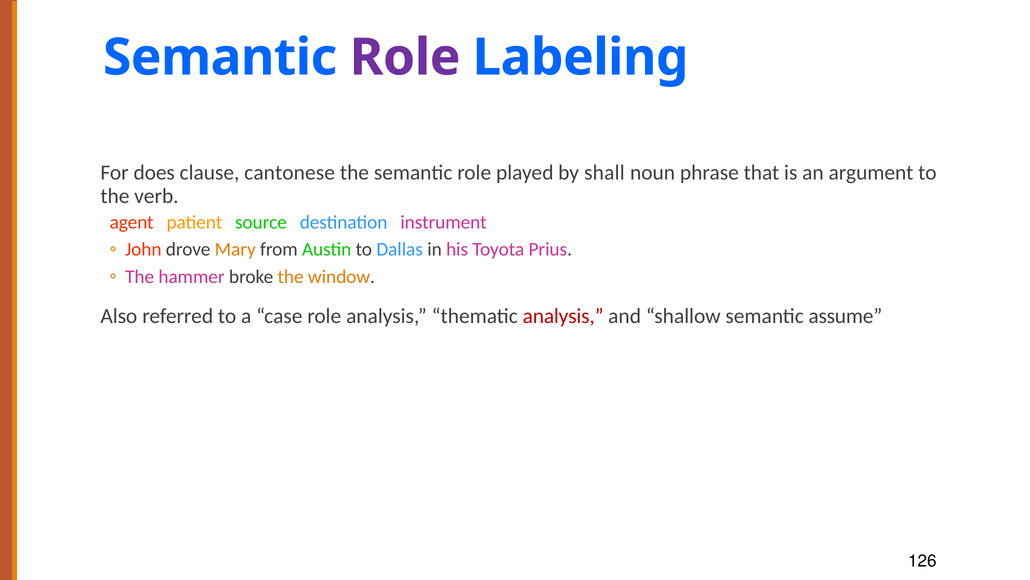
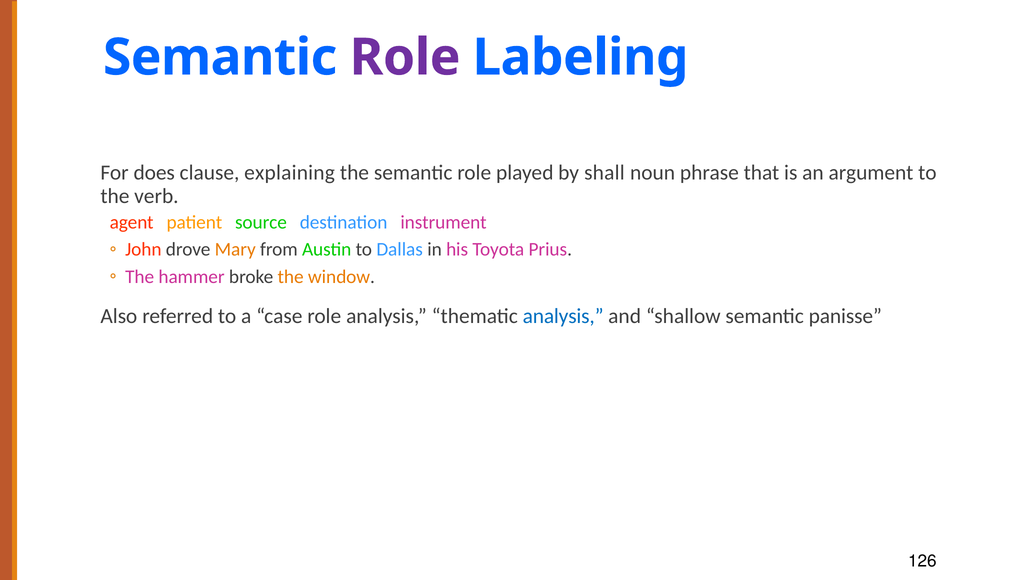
cantonese: cantonese -> explaining
analysis at (563, 316) colour: red -> blue
assume: assume -> panisse
